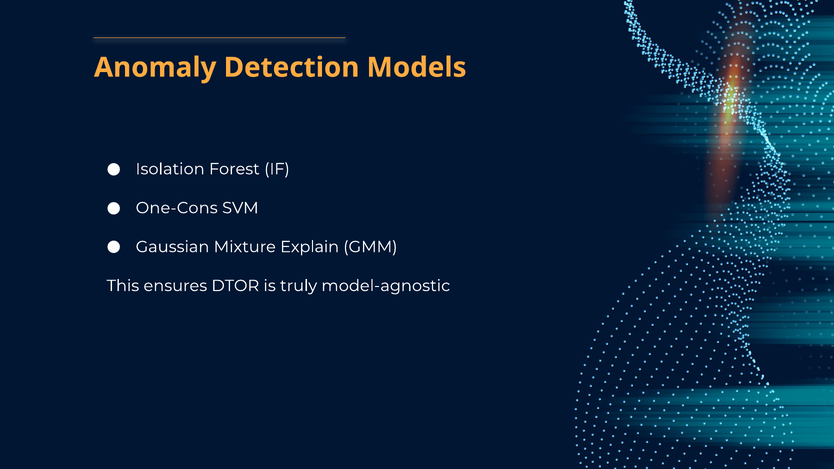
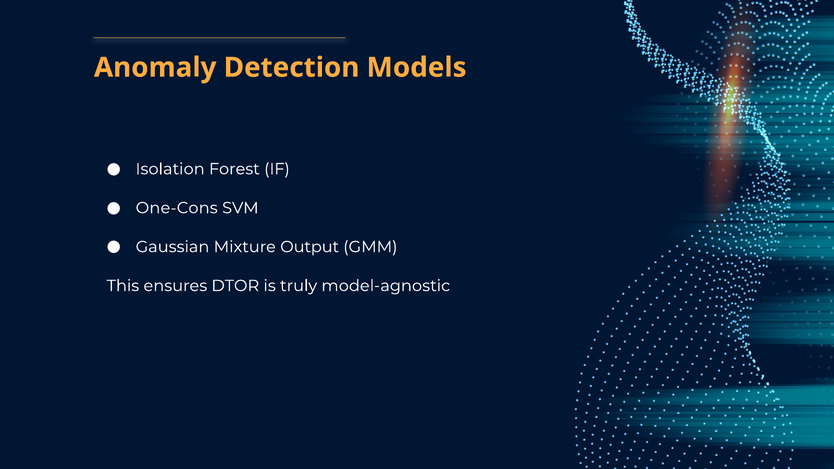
Explain: Explain -> Output
